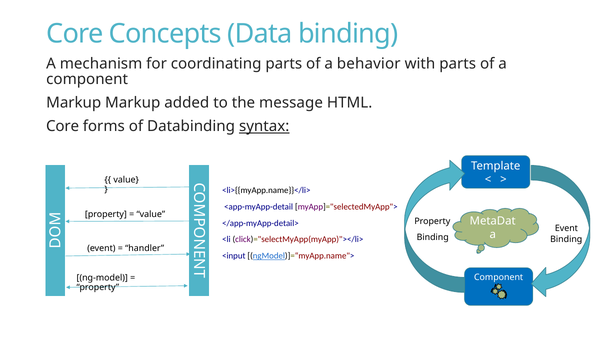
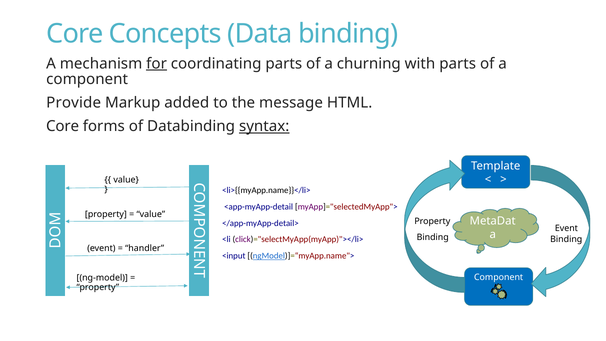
for underline: none -> present
behavior: behavior -> churning
Markup at (74, 103): Markup -> Provide
